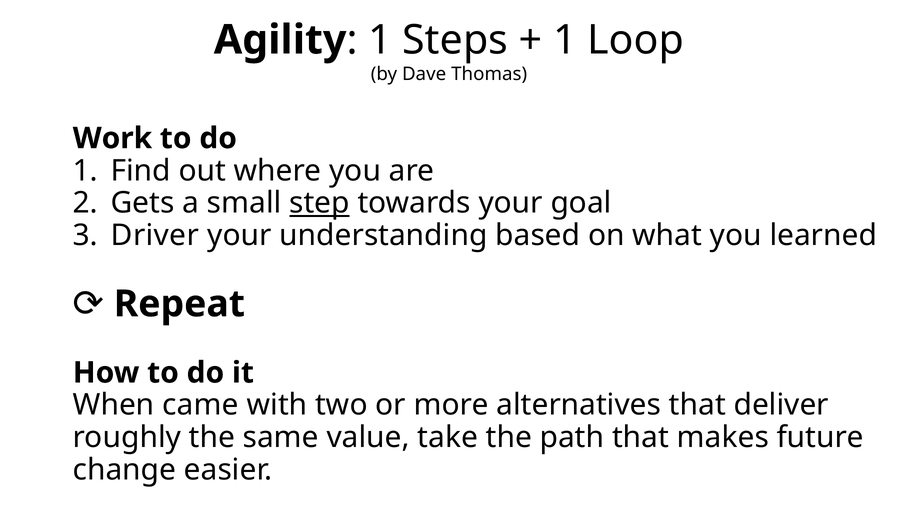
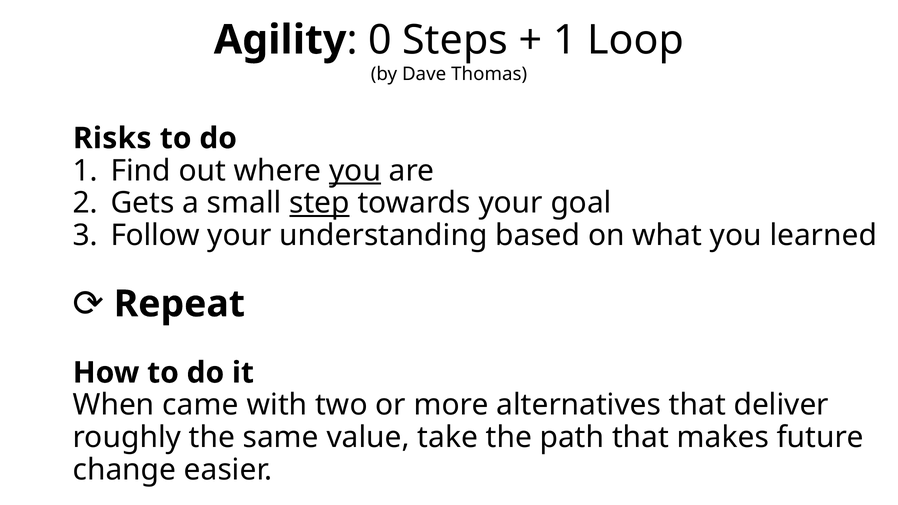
1 at (380, 40): 1 -> 0
Work: Work -> Risks
you at (355, 171) underline: none -> present
Driver: Driver -> Follow
